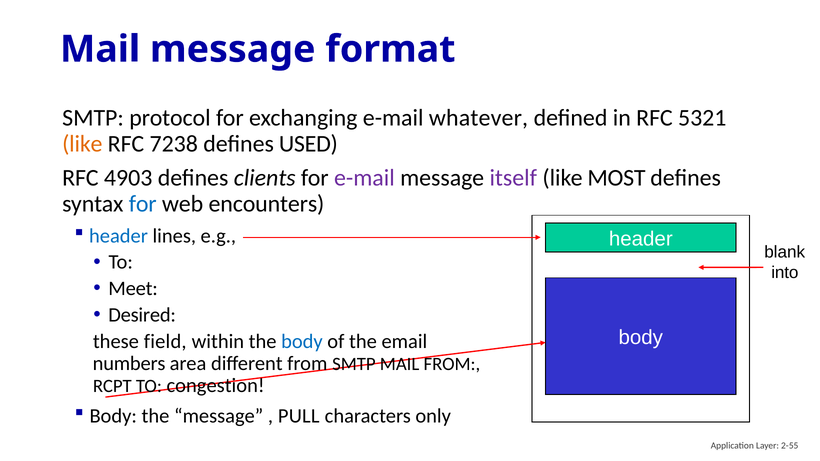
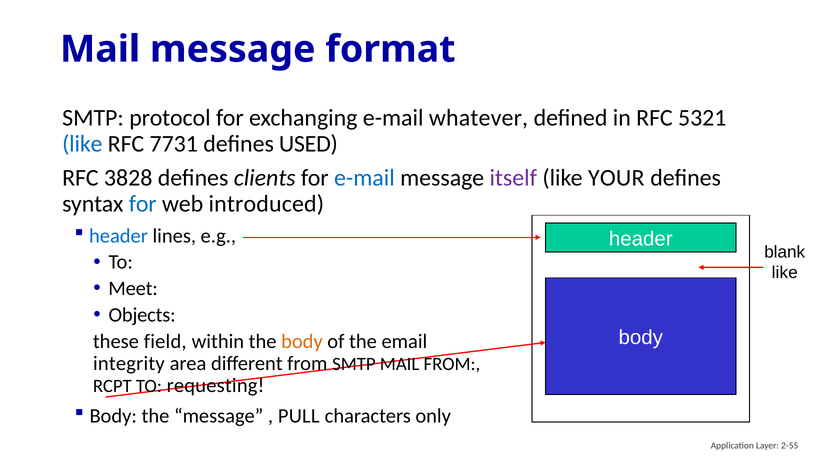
like at (82, 144) colour: orange -> blue
7238: 7238 -> 7731
4903: 4903 -> 3828
e-mail at (364, 178) colour: purple -> blue
MOST: MOST -> YOUR
encounters: encounters -> introduced
into at (785, 273): into -> like
Desired: Desired -> Objects
body at (302, 341) colour: blue -> orange
numbers: numbers -> integrity
congestion: congestion -> requesting
